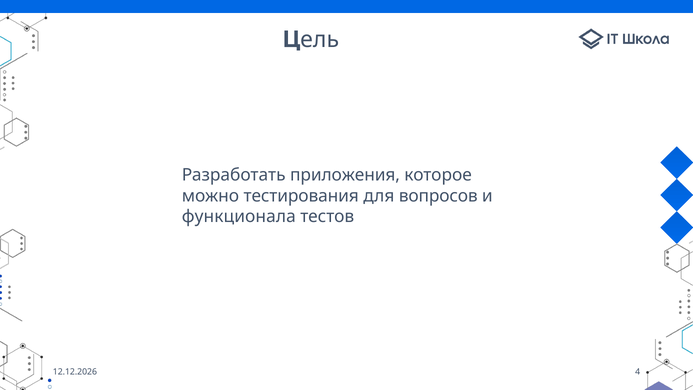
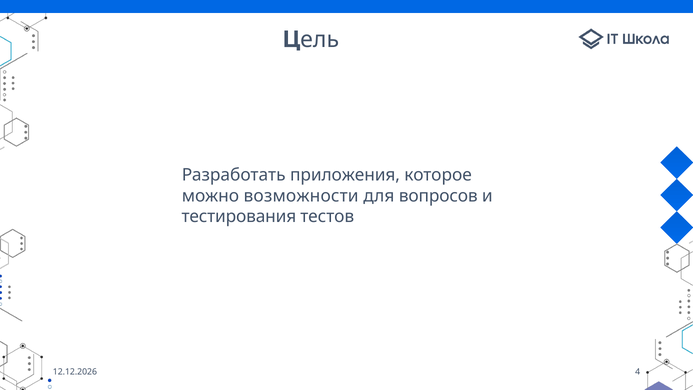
тестирования: тестирования -> возможности
функционала: функционала -> тестирования
